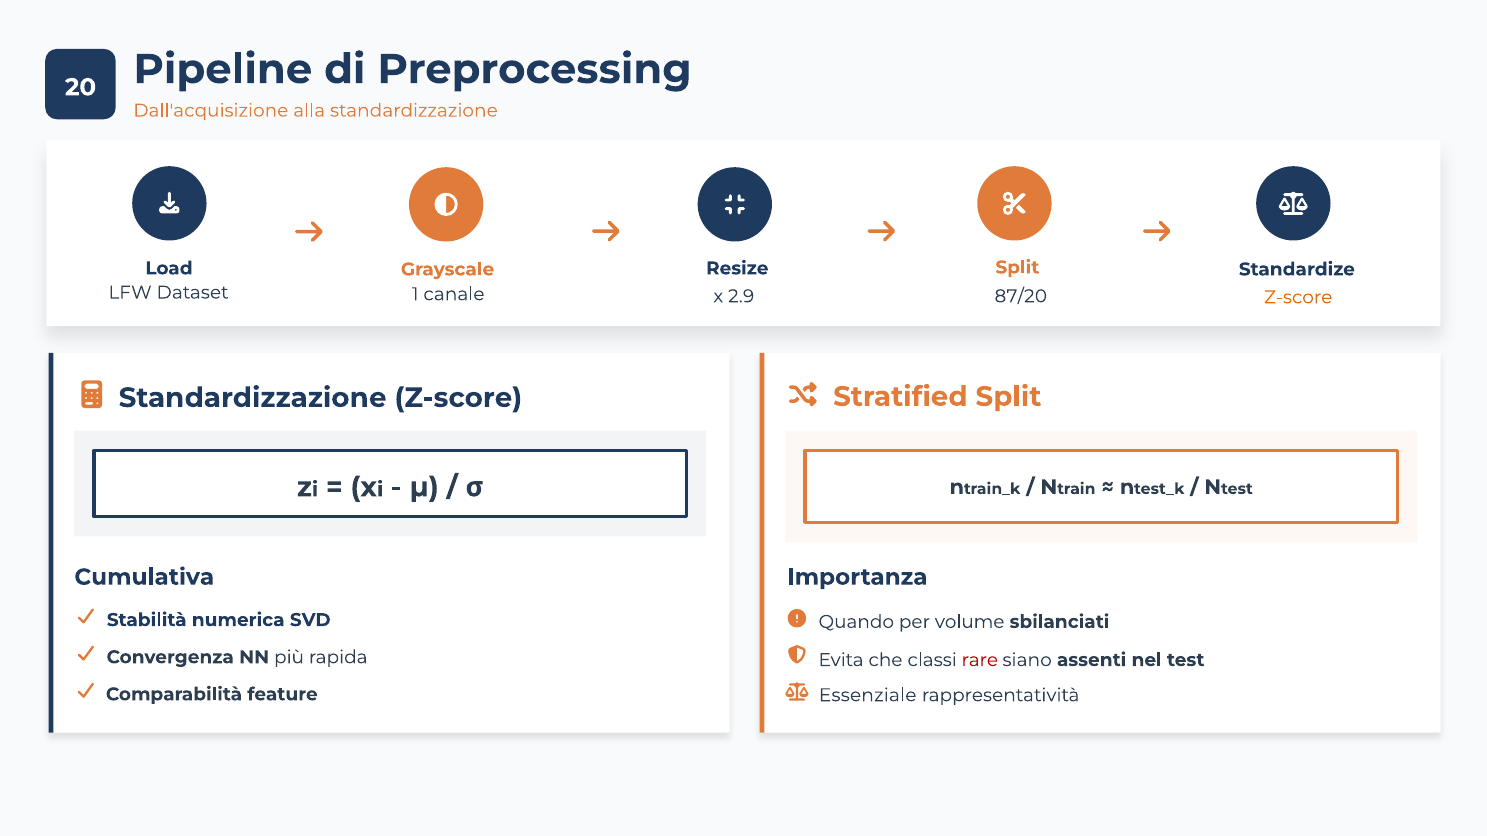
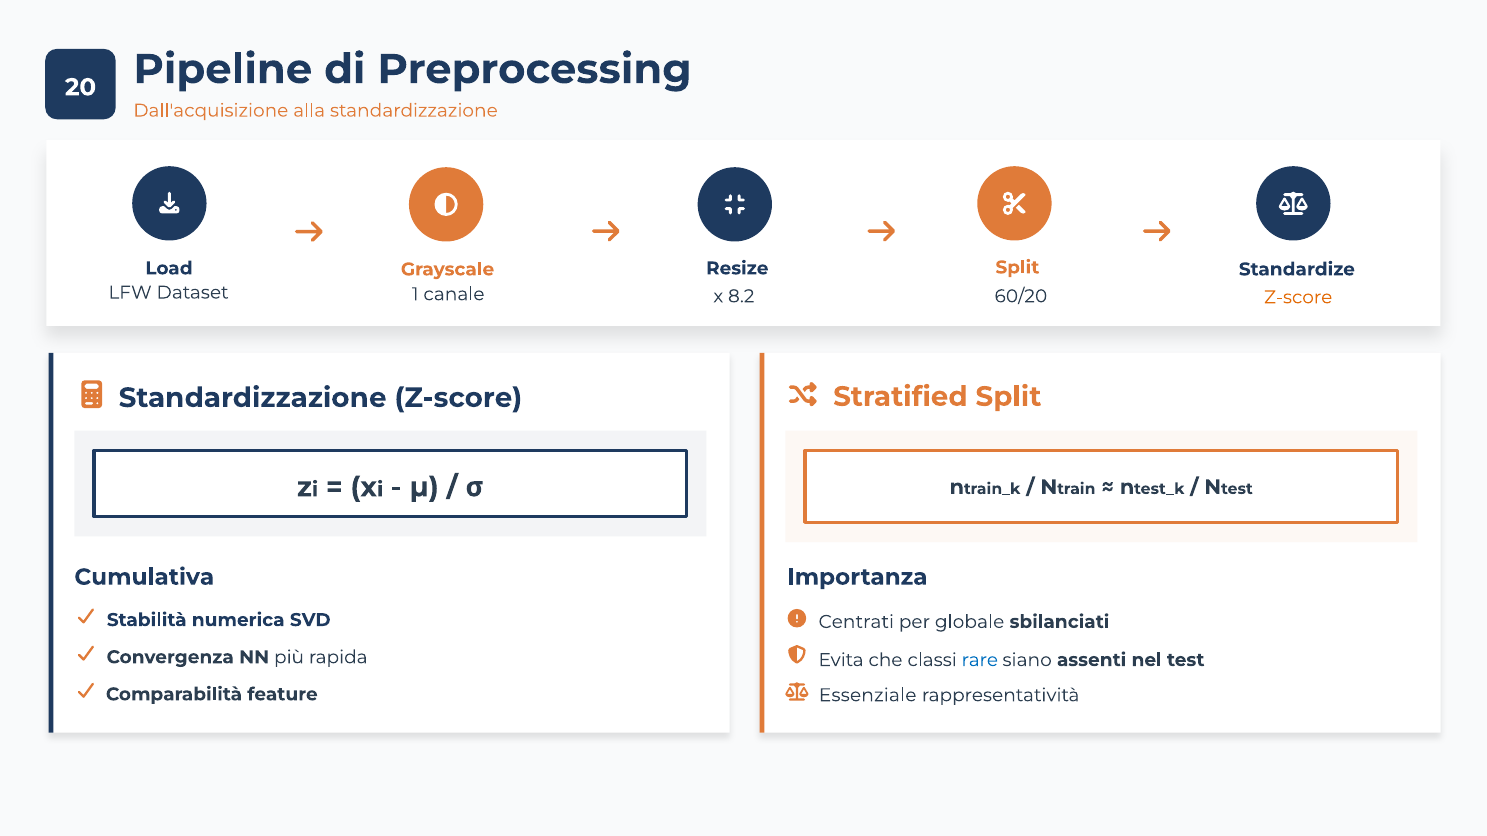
2.9: 2.9 -> 8.2
87/20: 87/20 -> 60/20
Quando: Quando -> Centrati
volume: volume -> globale
rare colour: red -> blue
